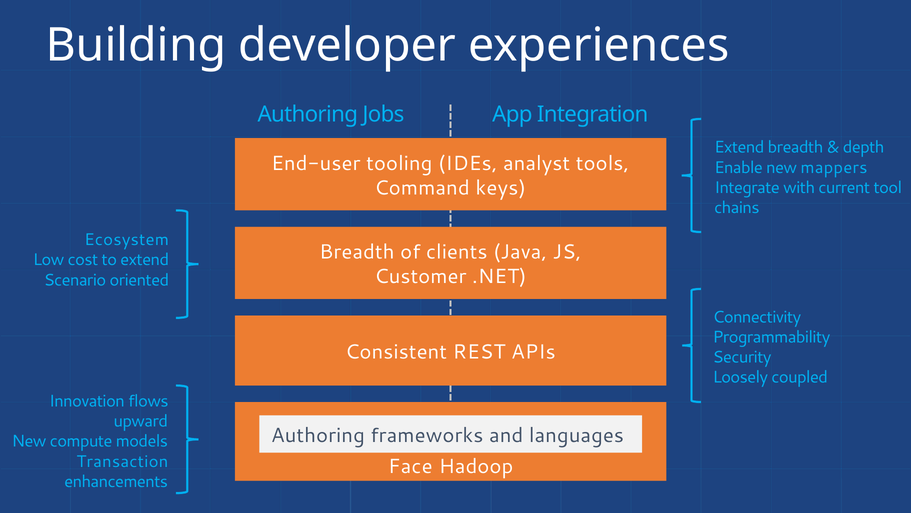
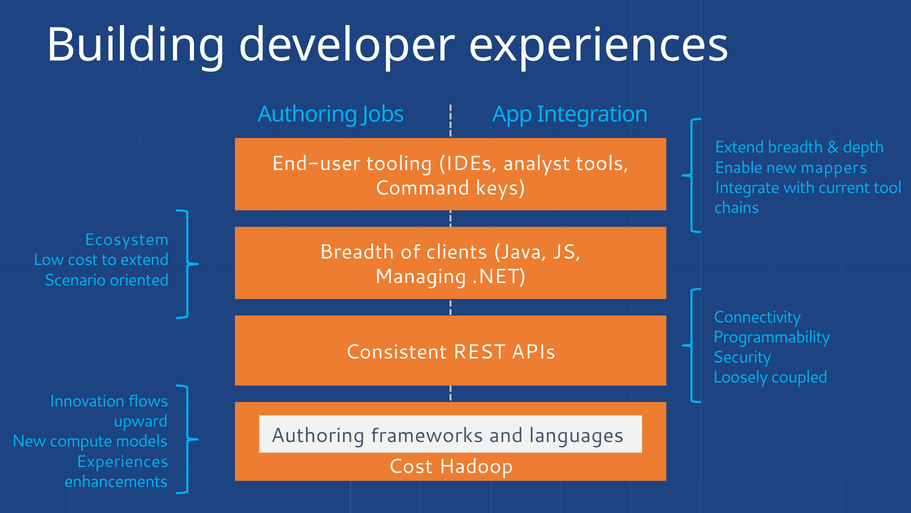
Customer: Customer -> Managing
Transaction at (122, 461): Transaction -> Experiences
Face at (410, 466): Face -> Cost
